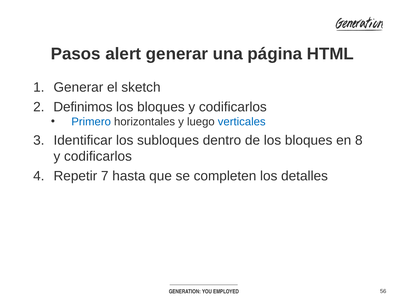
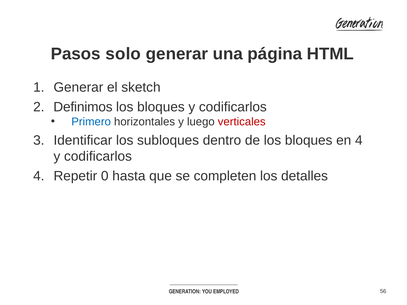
alert: alert -> solo
verticales colour: blue -> red
en 8: 8 -> 4
7: 7 -> 0
